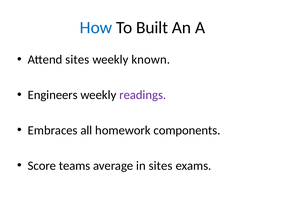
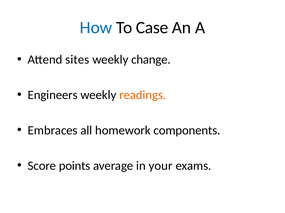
Built: Built -> Case
known: known -> change
readings colour: purple -> orange
teams: teams -> points
in sites: sites -> your
